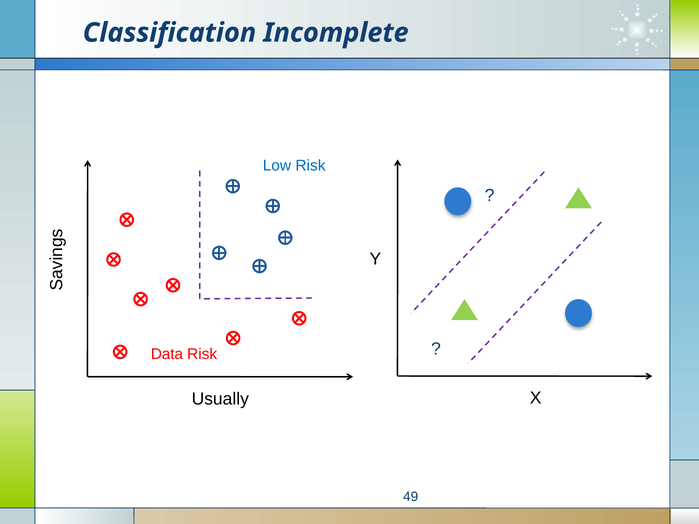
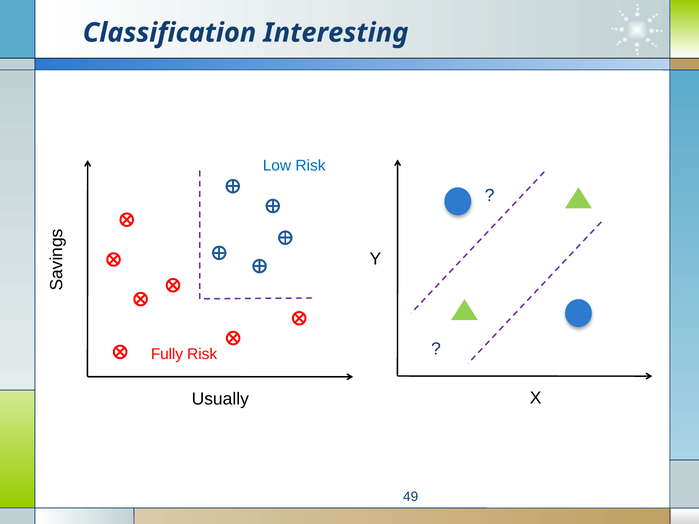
Incomplete: Incomplete -> Interesting
Data: Data -> Fully
